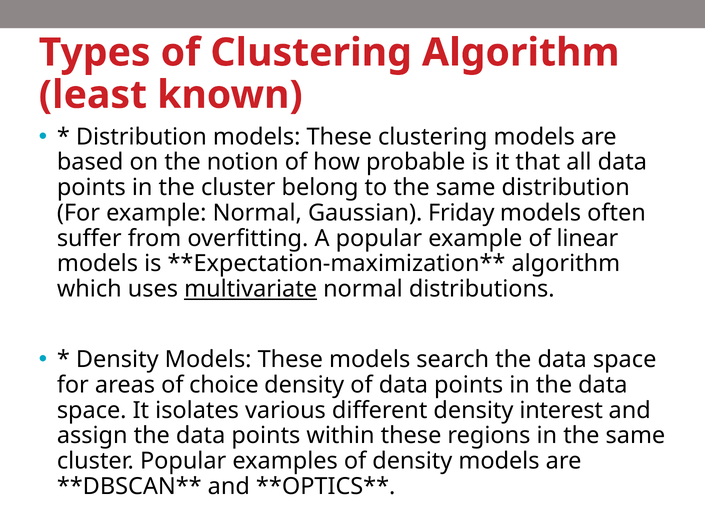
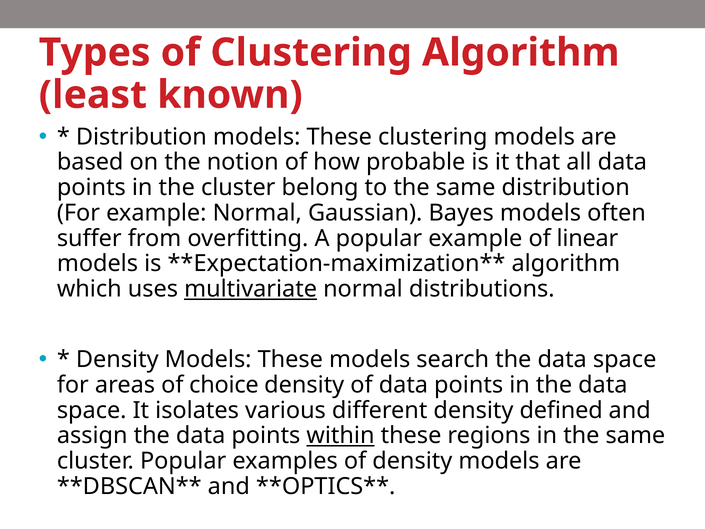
Friday: Friday -> Bayes
interest: interest -> defined
within underline: none -> present
